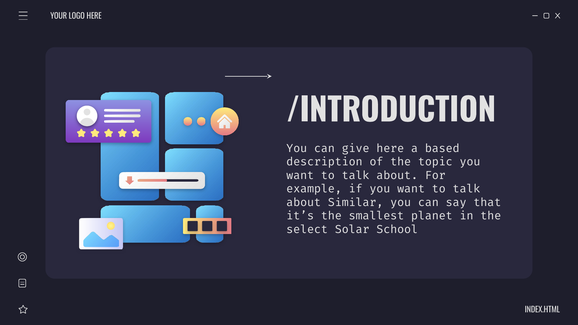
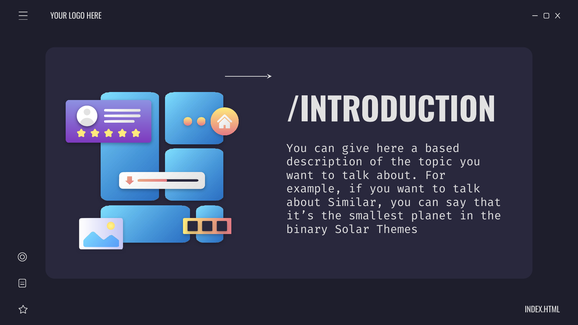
select: select -> binary
School: School -> Themes
